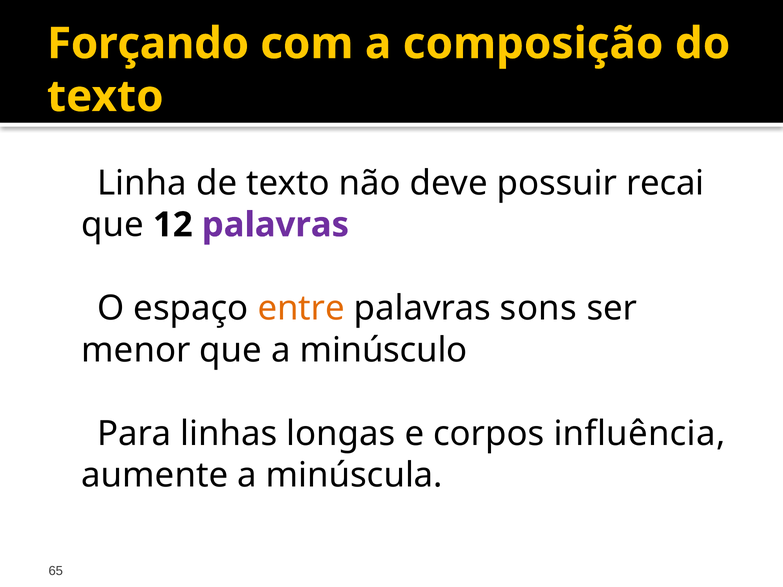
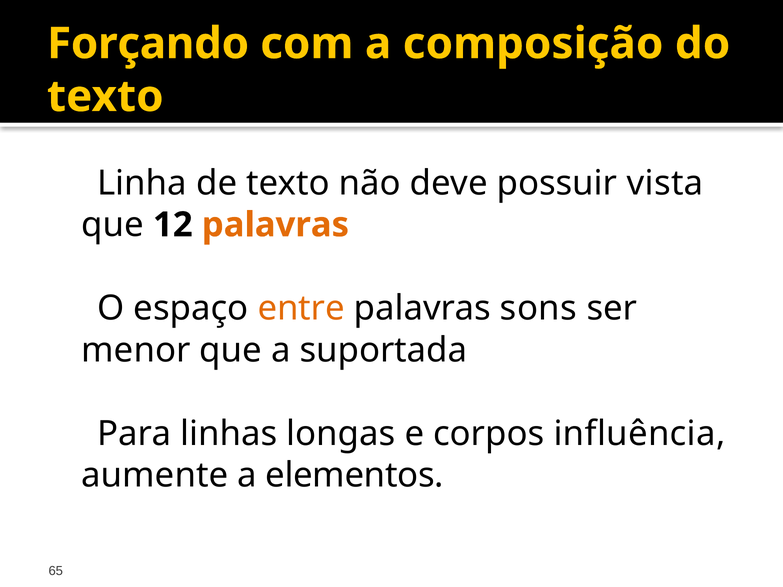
recai: recai -> vista
palavras at (275, 225) colour: purple -> orange
minúsculo: minúsculo -> suportada
minúscula: minúscula -> elementos
